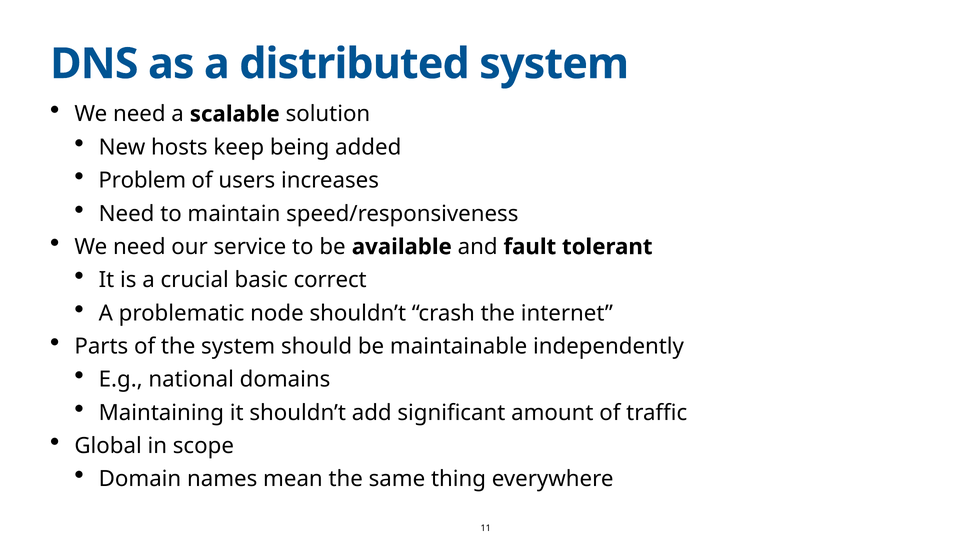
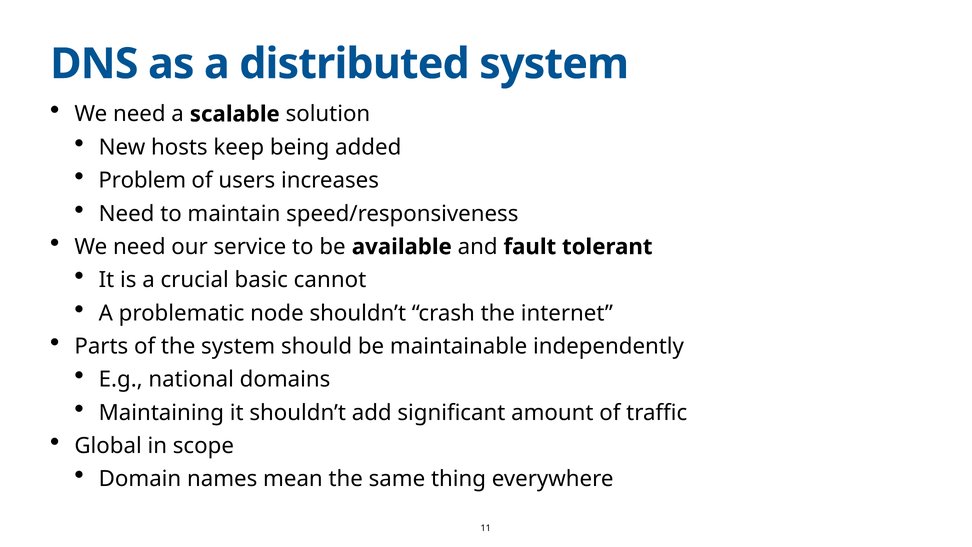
correct: correct -> cannot
